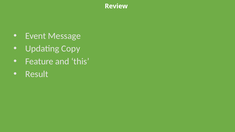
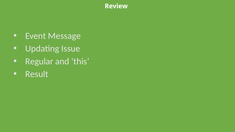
Copy: Copy -> Issue
Feature: Feature -> Regular
